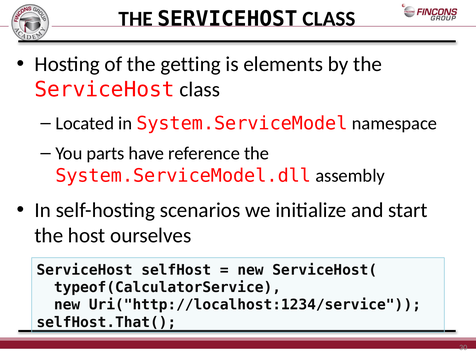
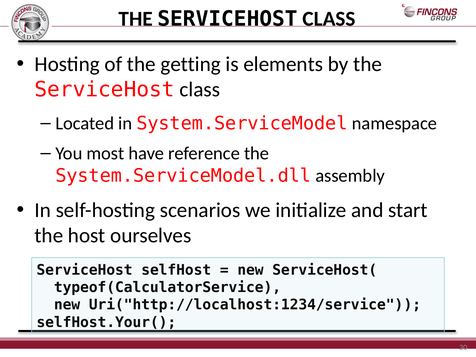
parts: parts -> most
selfHost.That(: selfHost.That( -> selfHost.Your(
